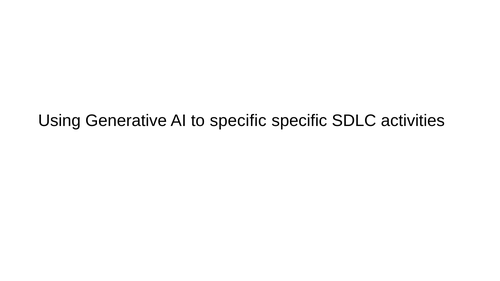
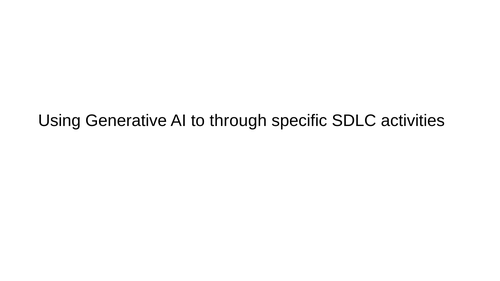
to specific: specific -> through
